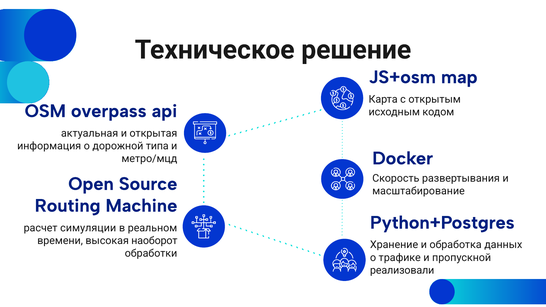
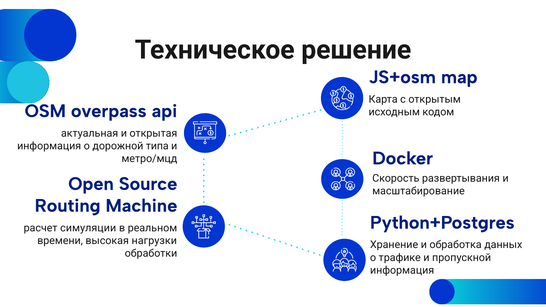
наоборот: наоборот -> нагрузки
реализовали at (402, 270): реализовали -> информация
